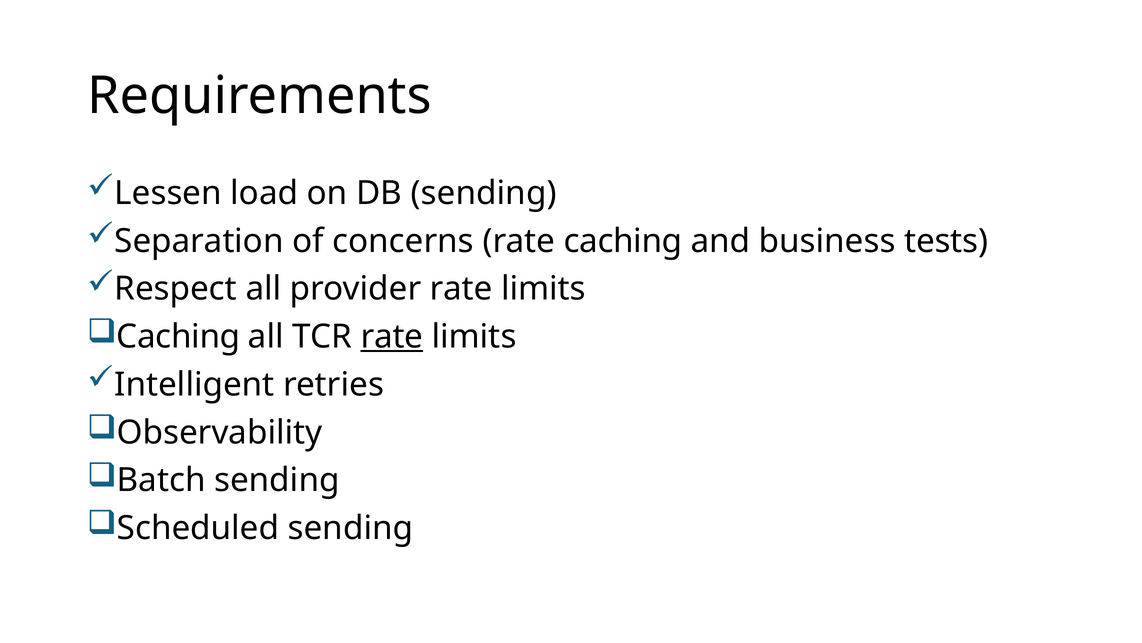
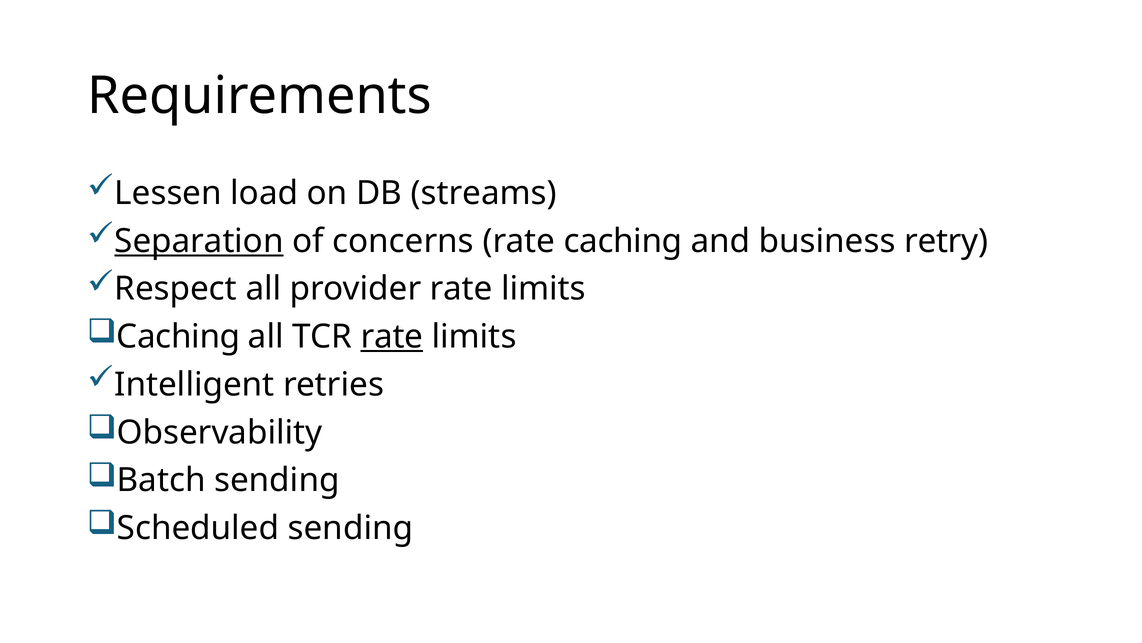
DB sending: sending -> streams
Separation underline: none -> present
tests: tests -> retry
